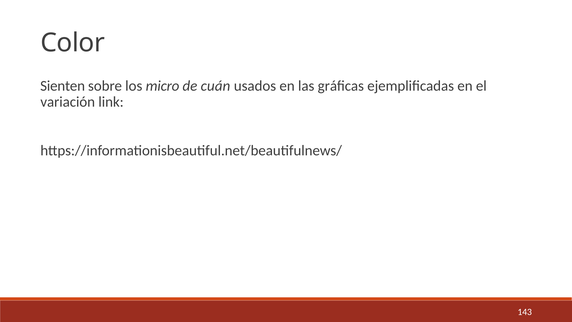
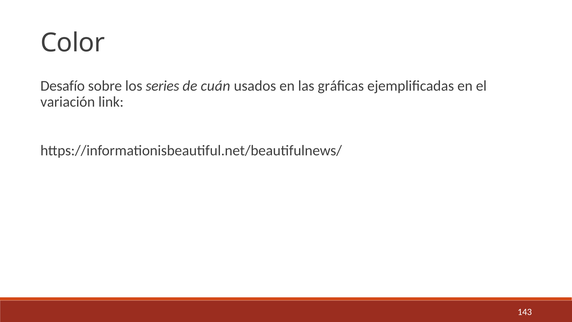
Sienten: Sienten -> Desafío
micro: micro -> series
